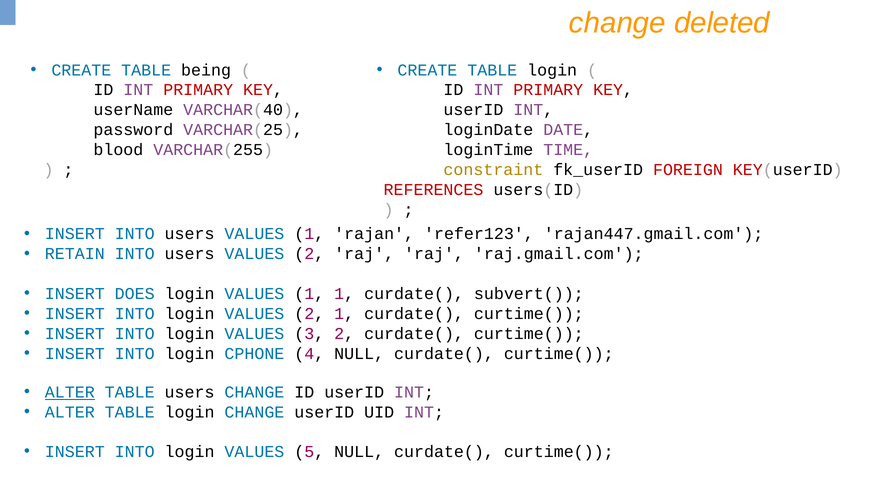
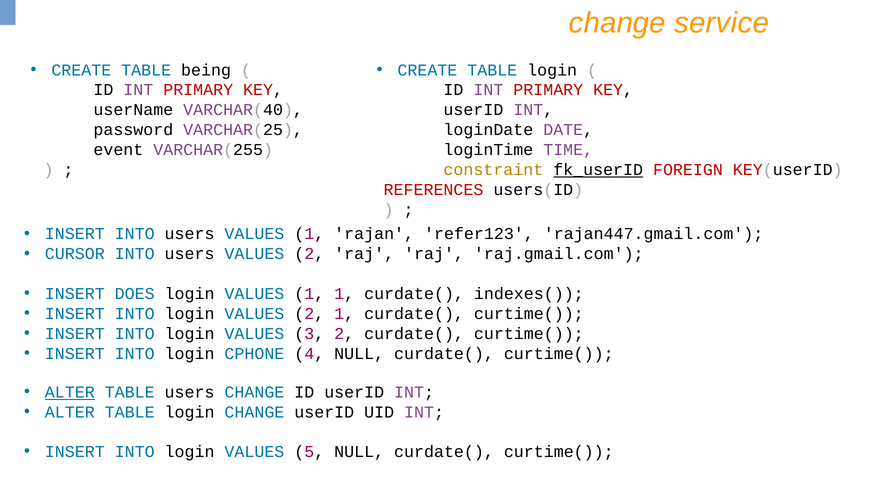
deleted: deleted -> service
blood: blood -> event
fk_userID underline: none -> present
RETAIN: RETAIN -> CURSOR
subvert(: subvert( -> indexes(
